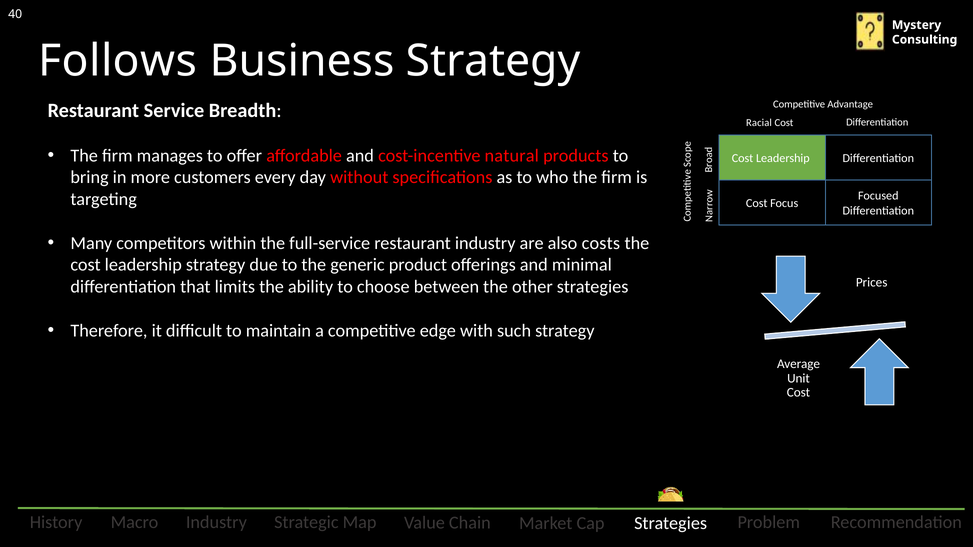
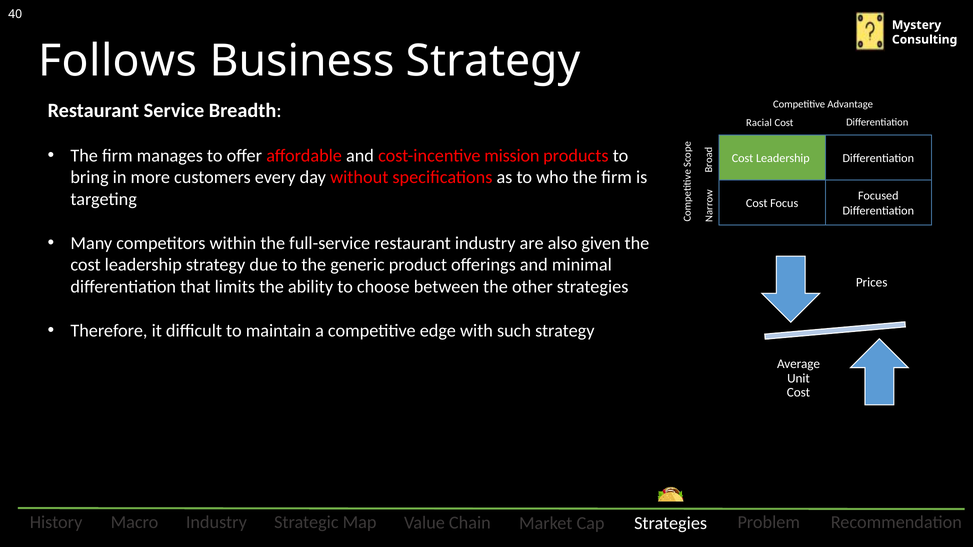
natural: natural -> mission
costs: costs -> given
